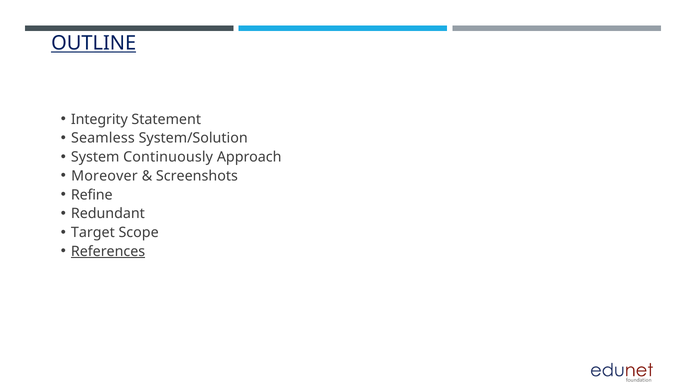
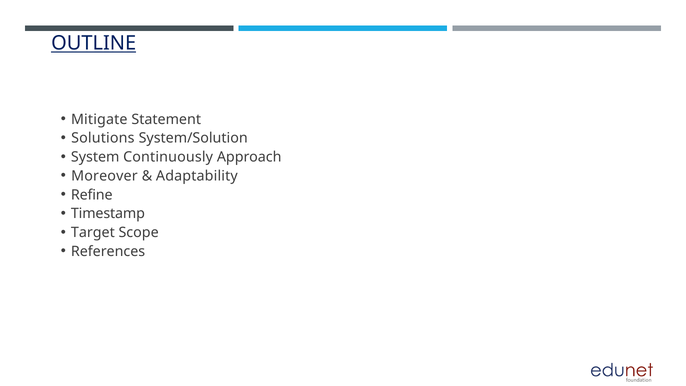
Integrity: Integrity -> Mitigate
Seamless: Seamless -> Solutions
Screenshots: Screenshots -> Adaptability
Redundant: Redundant -> Timestamp
References underline: present -> none
